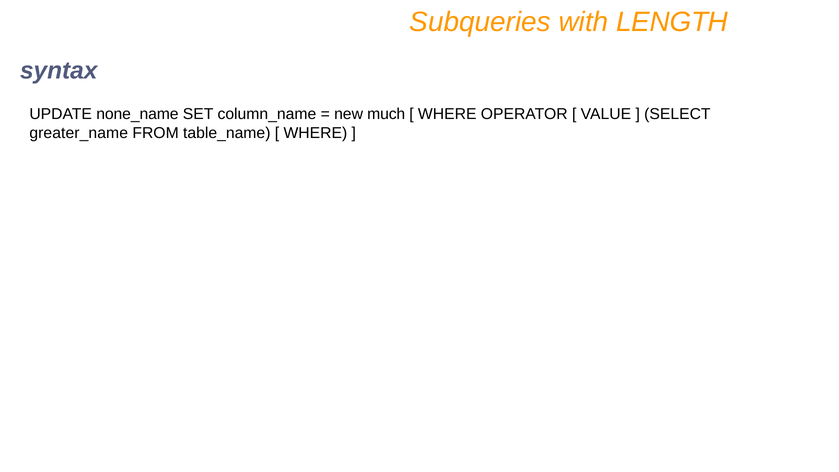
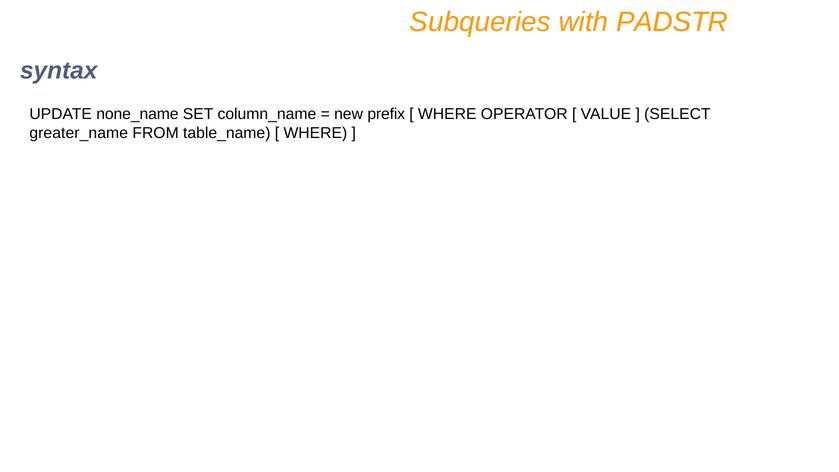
LENGTH: LENGTH -> PADSTR
much: much -> prefix
